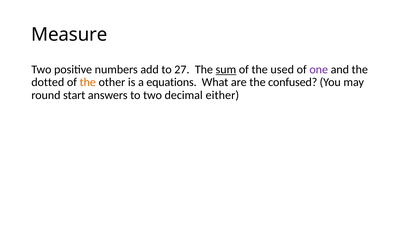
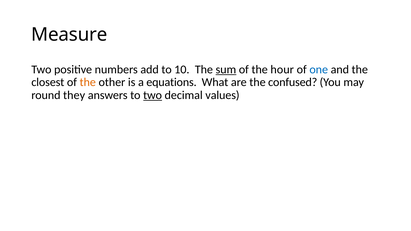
27: 27 -> 10
used: used -> hour
one colour: purple -> blue
dotted: dotted -> closest
start: start -> they
two at (153, 95) underline: none -> present
either: either -> values
